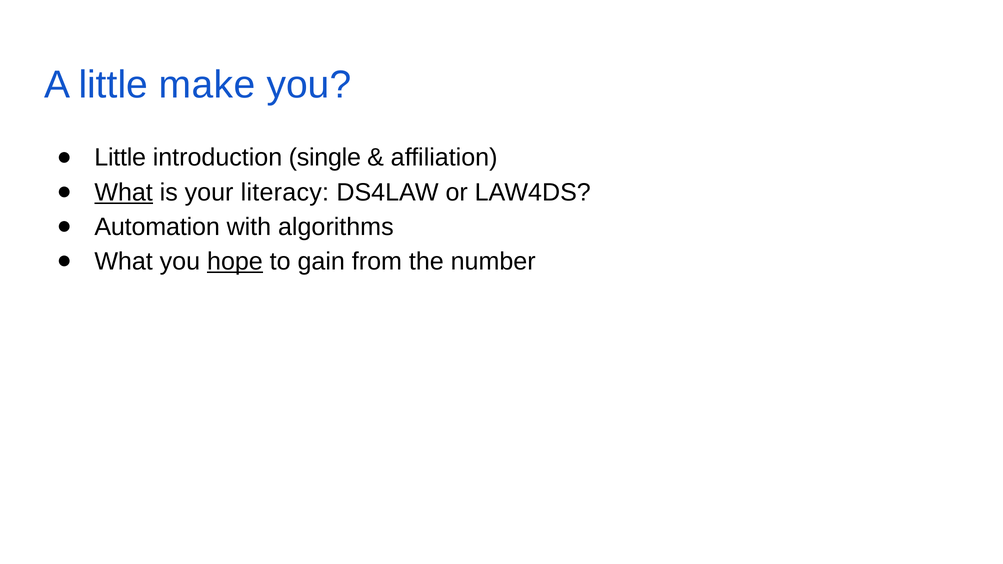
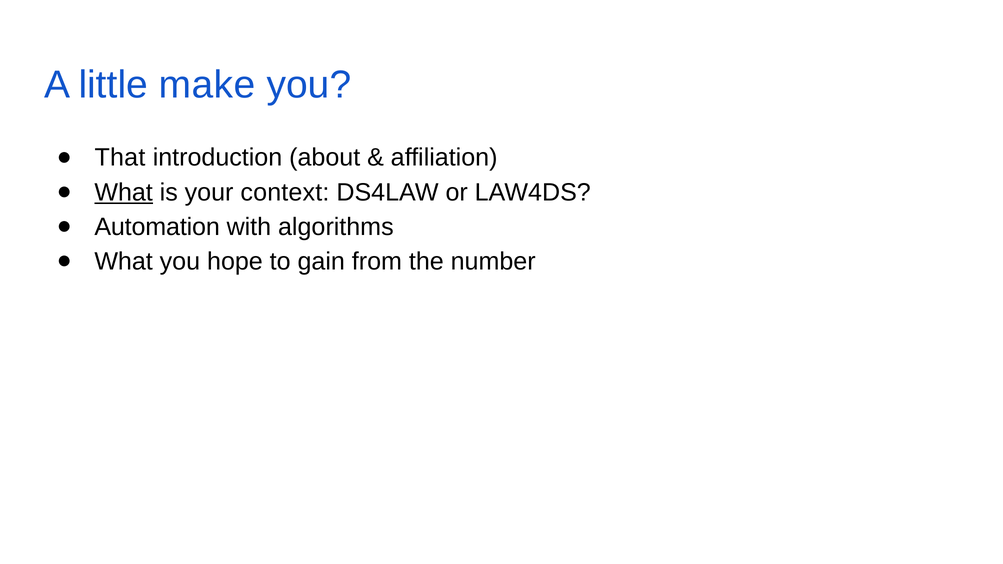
Little at (120, 158): Little -> That
single: single -> about
literacy: literacy -> context
hope underline: present -> none
